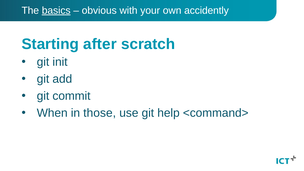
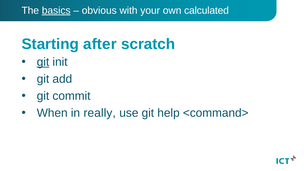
accidently: accidently -> calculated
git at (43, 62) underline: none -> present
those: those -> really
